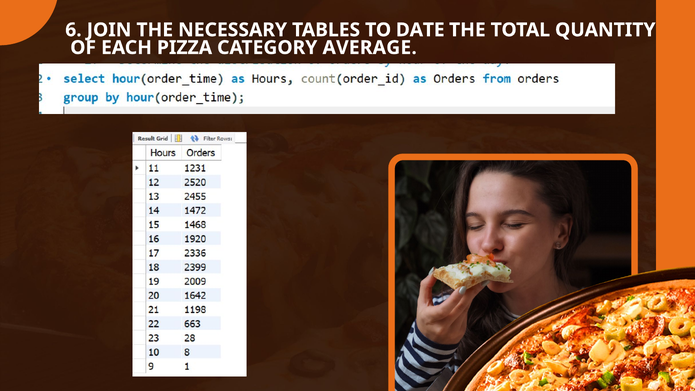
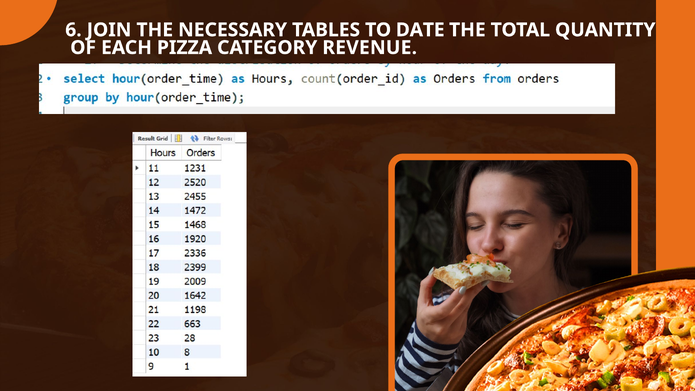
AVERAGE: AVERAGE -> REVENUE
